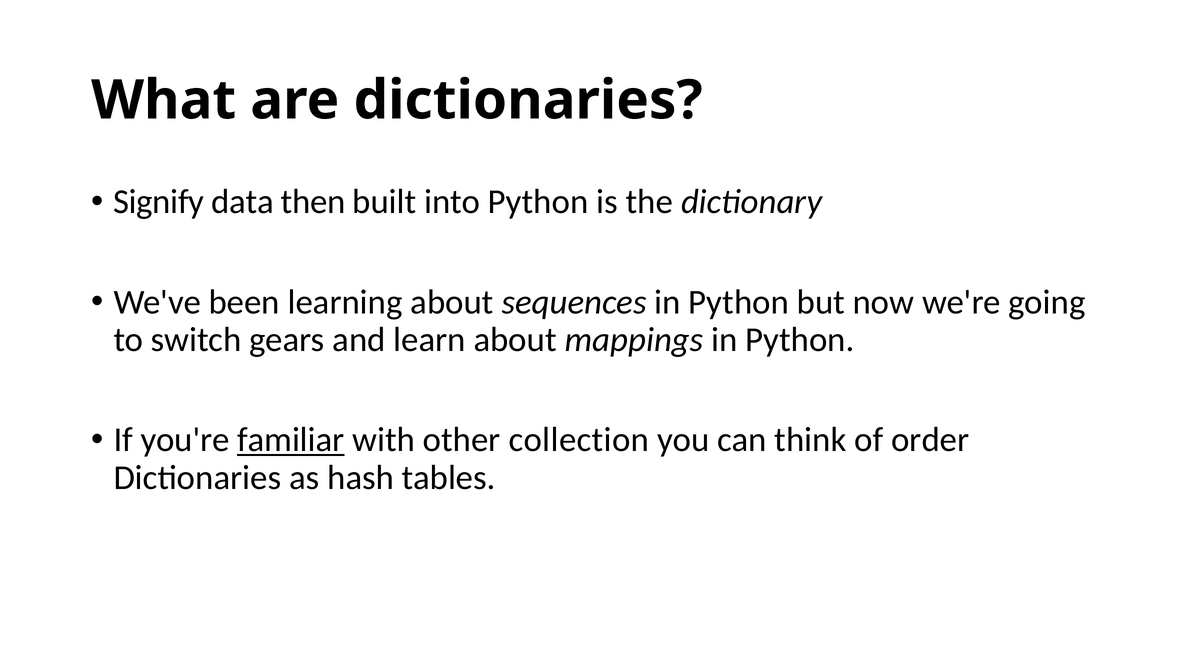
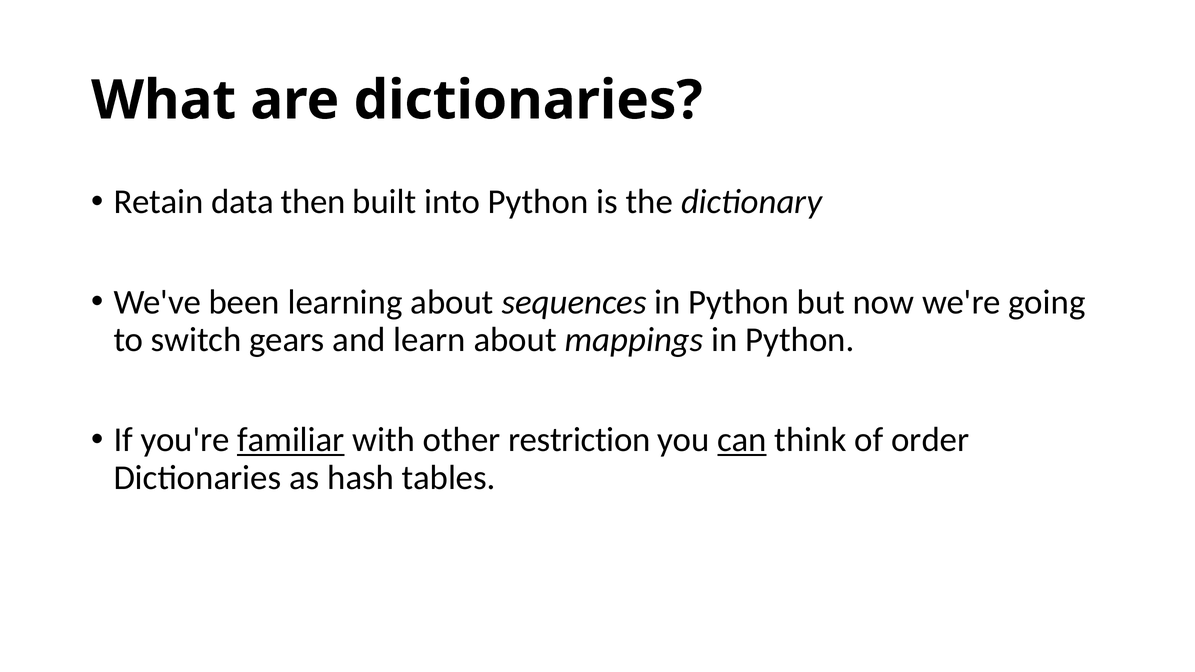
Signify: Signify -> Retain
collection: collection -> restriction
can underline: none -> present
